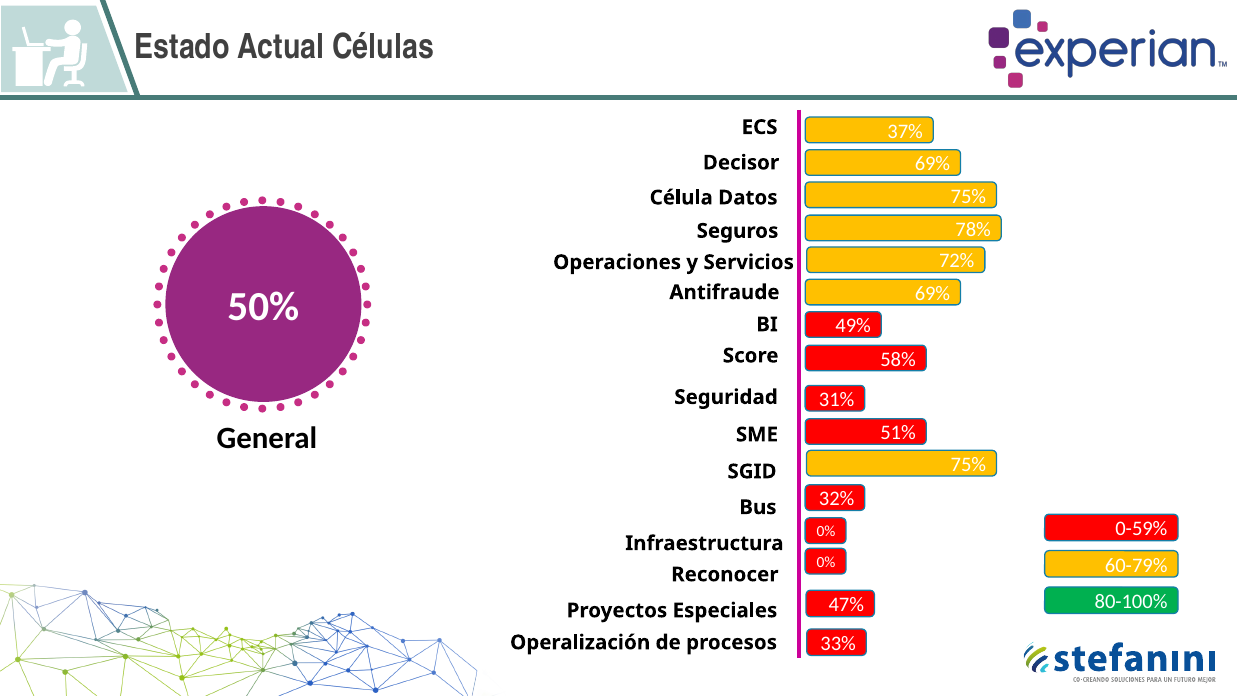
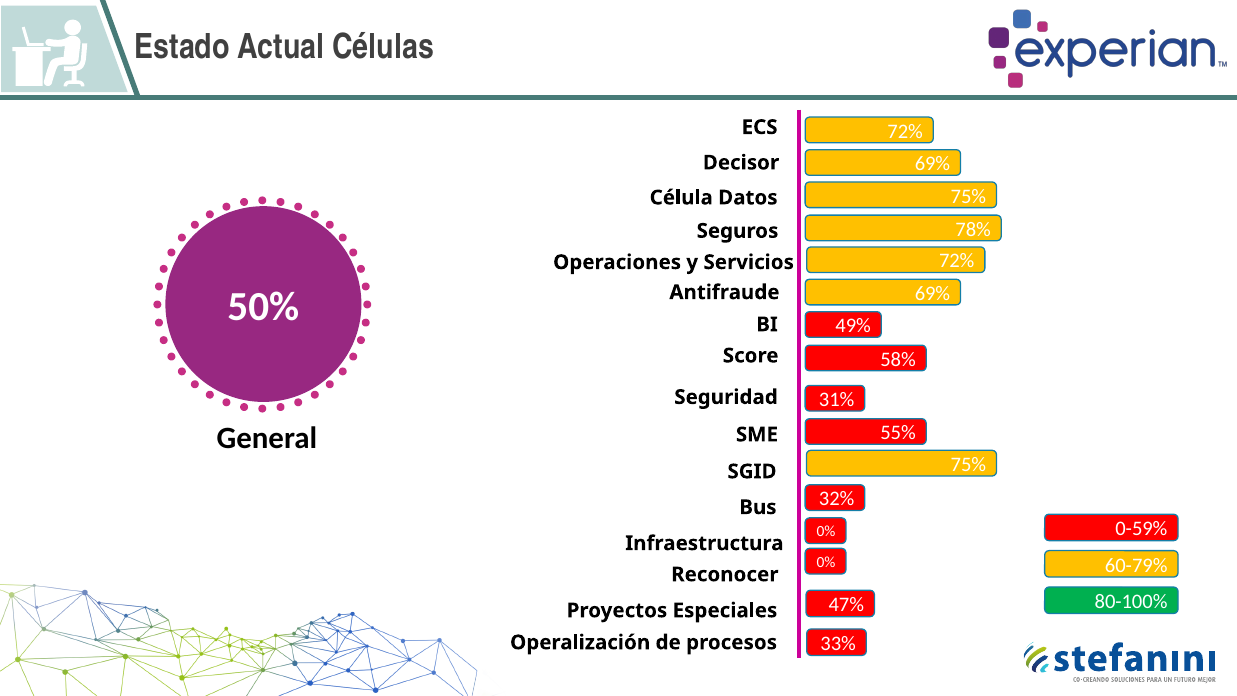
37% at (905, 131): 37% -> 72%
51%: 51% -> 55%
